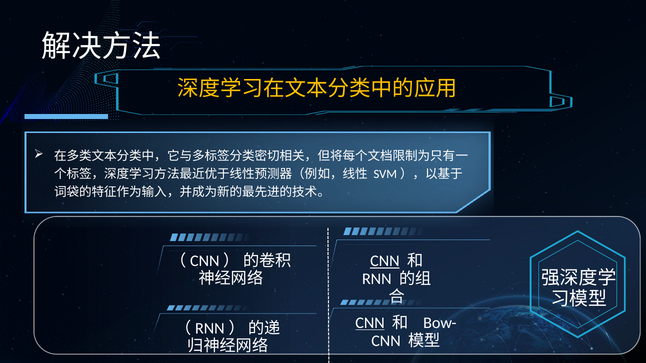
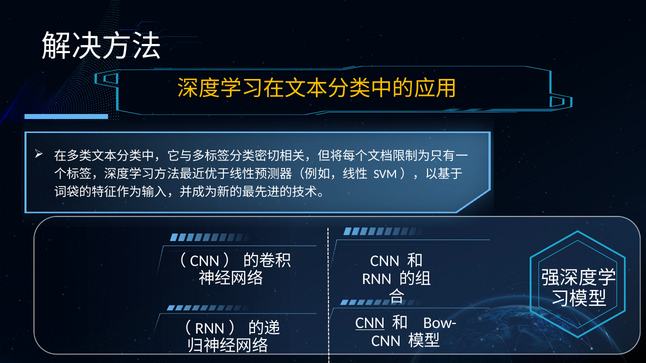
CNN at (385, 261) underline: present -> none
